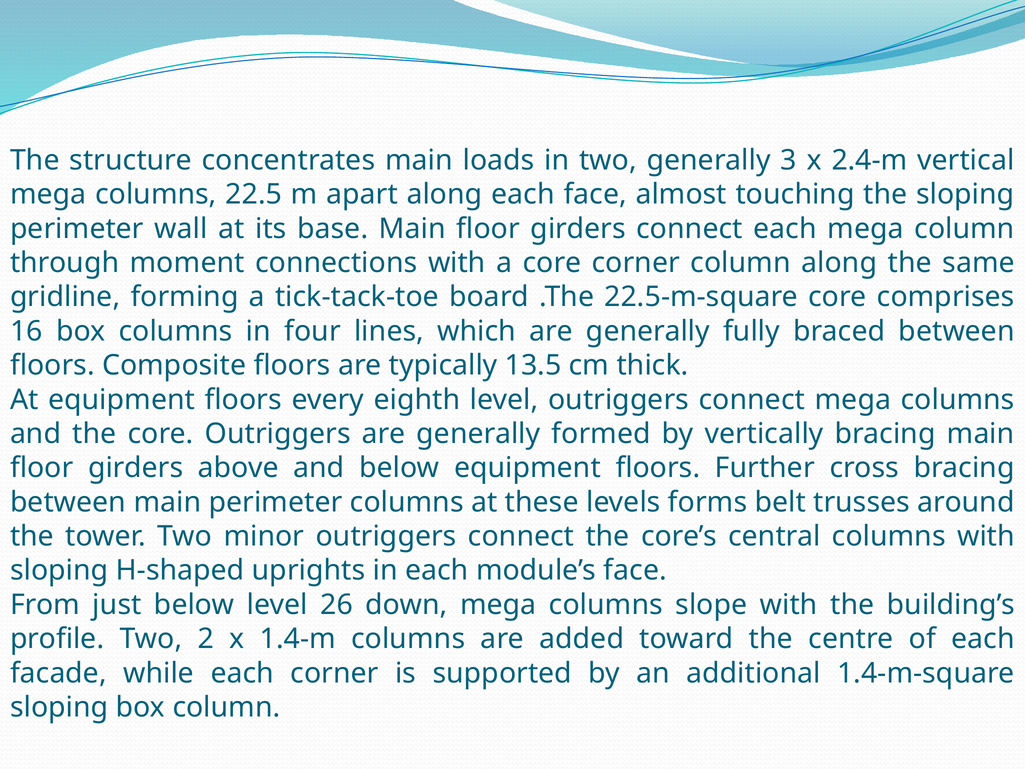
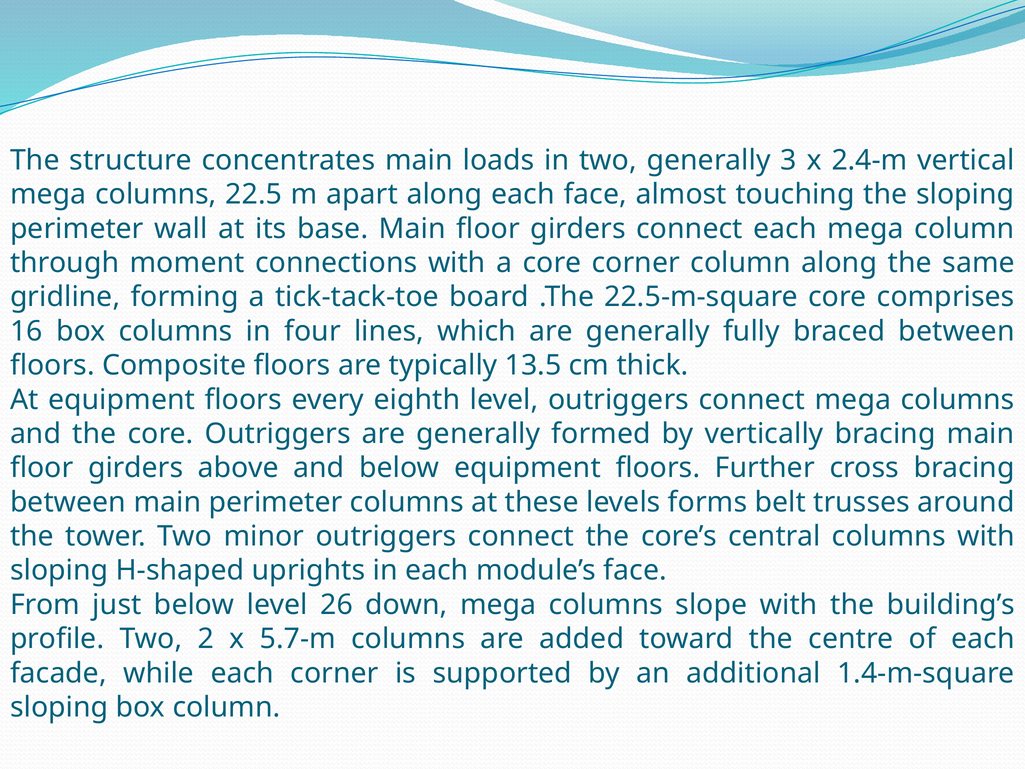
1.4-m: 1.4-m -> 5.7-m
